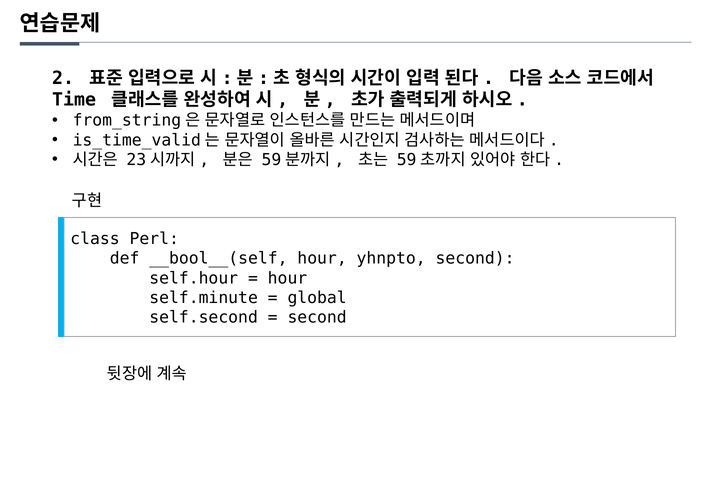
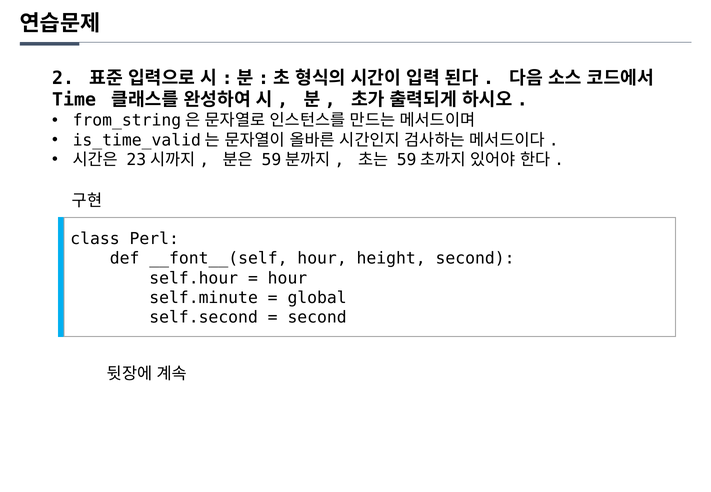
__bool__(self: __bool__(self -> __font__(self
yhnpto: yhnpto -> height
